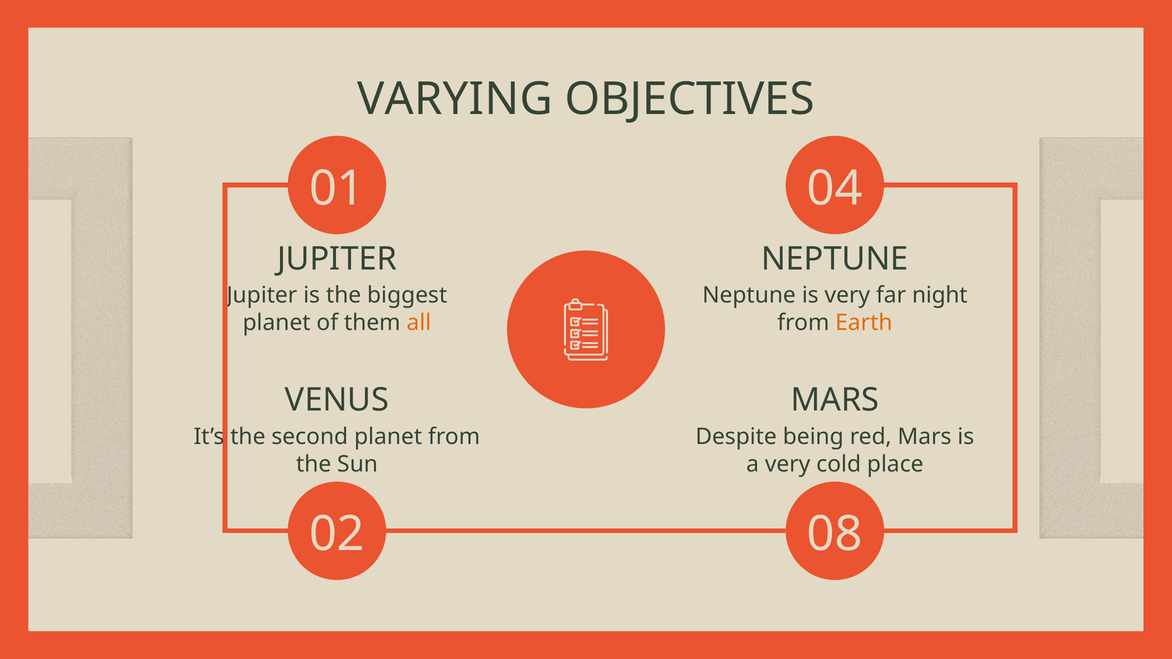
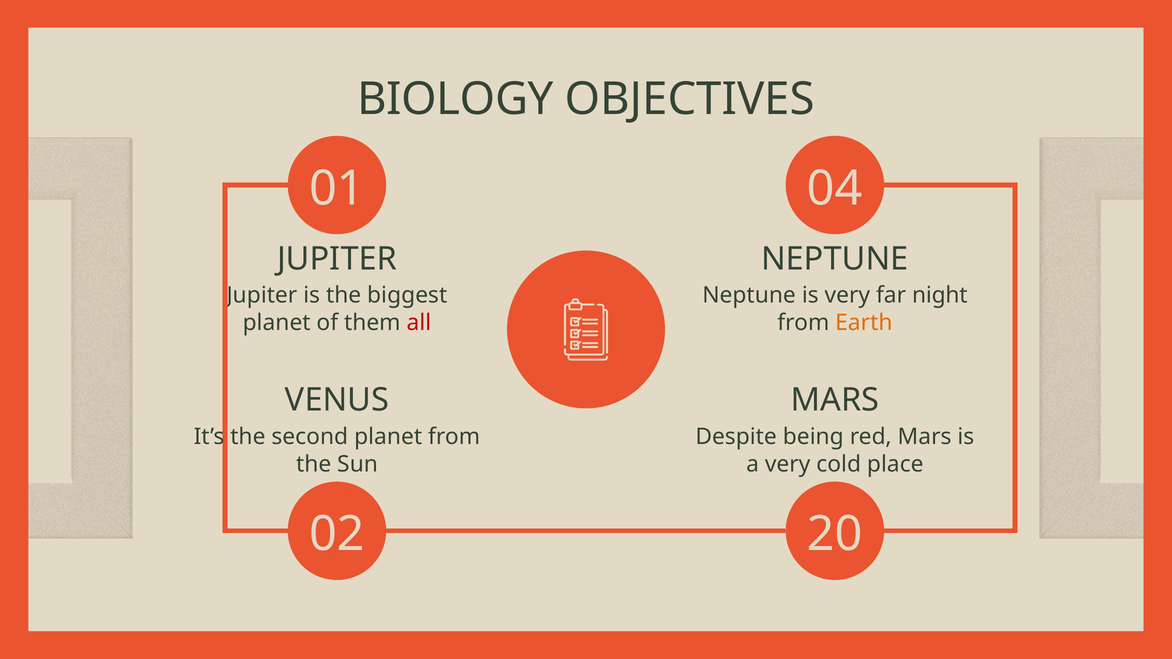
VARYING: VARYING -> BIOLOGY
all colour: orange -> red
08: 08 -> 20
